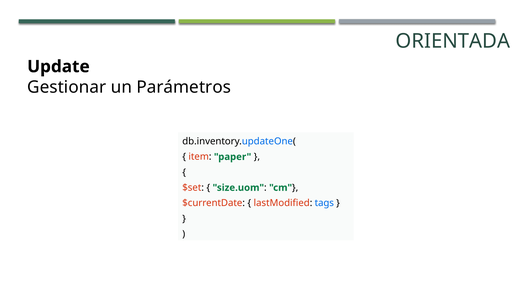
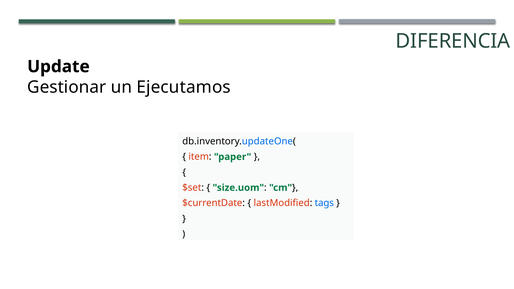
ORIENTADA: ORIENTADA -> DIFERENCIA
Parámetros: Parámetros -> Ejecutamos
